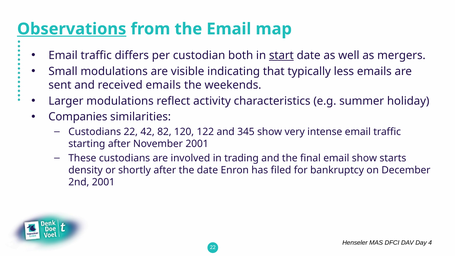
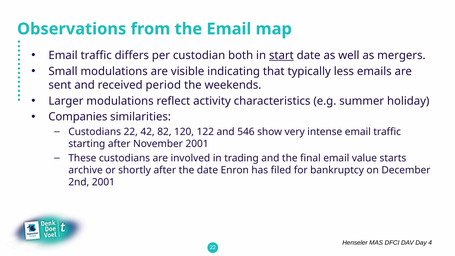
Observations underline: present -> none
received emails: emails -> period
345: 345 -> 546
email show: show -> value
density: density -> archive
